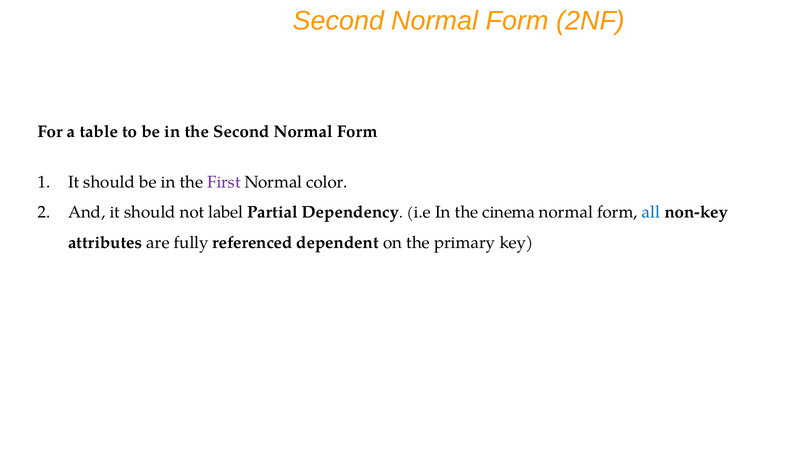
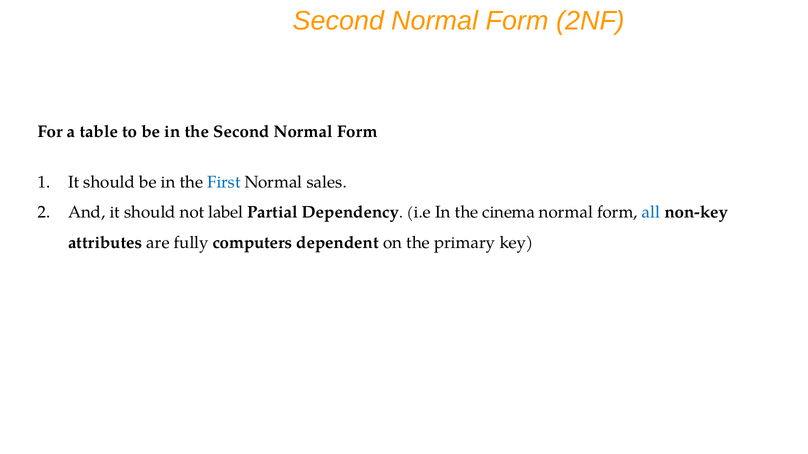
First colour: purple -> blue
color: color -> sales
referenced: referenced -> computers
